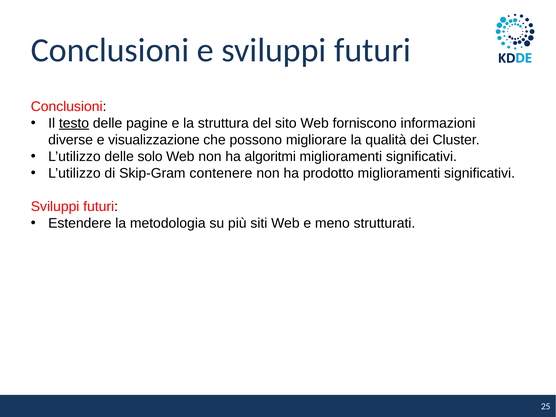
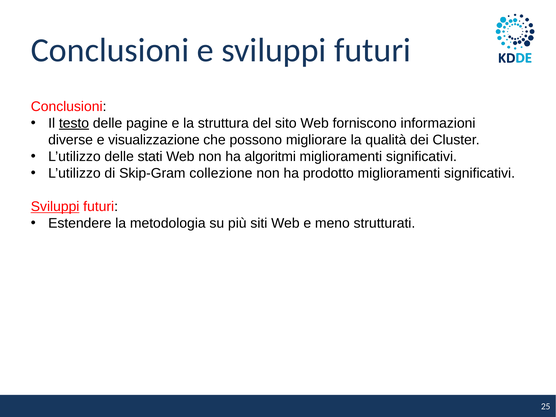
solo: solo -> stati
contenere: contenere -> collezione
Sviluppi at (55, 207) underline: none -> present
